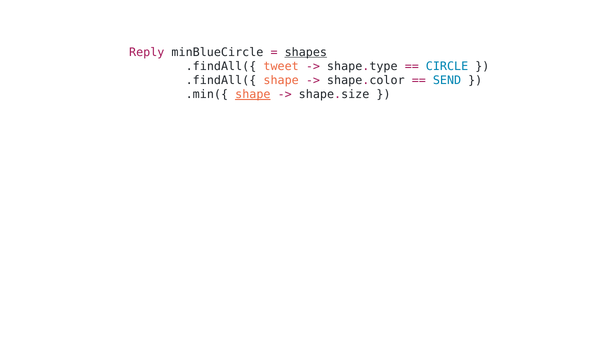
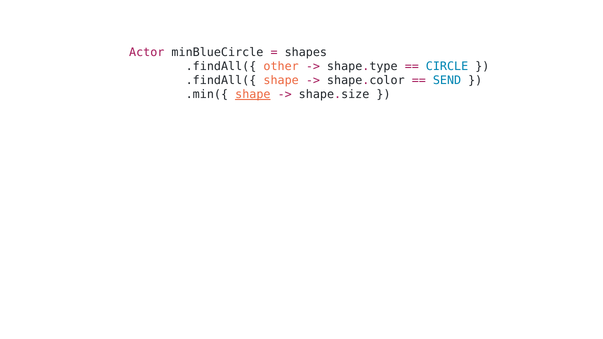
Reply: Reply -> Actor
shapes underline: present -> none
tweet: tweet -> other
